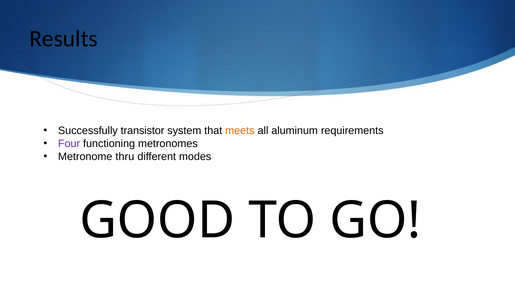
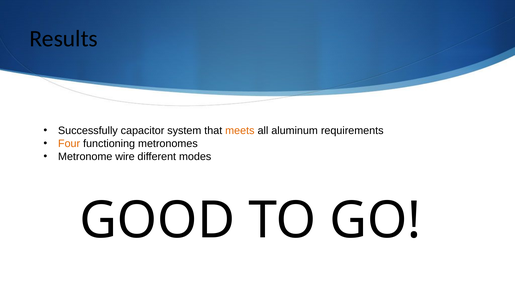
transistor: transistor -> capacitor
Four colour: purple -> orange
thru: thru -> wire
